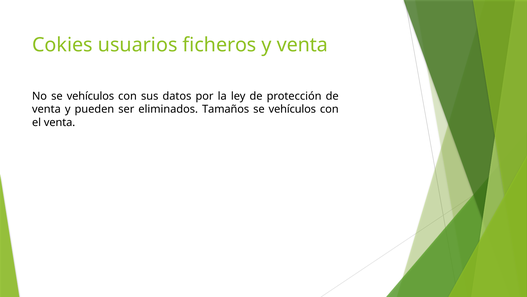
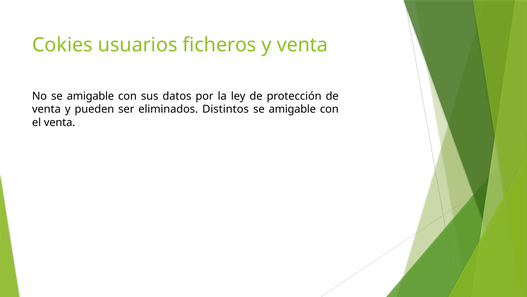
No se vehículos: vehículos -> amigable
Tamaños: Tamaños -> Distintos
vehículos at (292, 109): vehículos -> amigable
